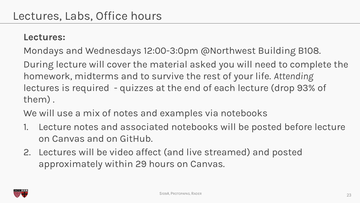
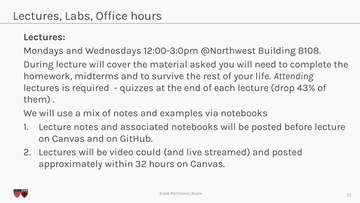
93%: 93% -> 43%
affect: affect -> could
29: 29 -> 32
